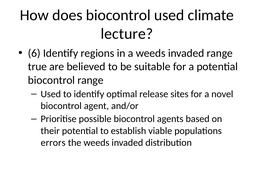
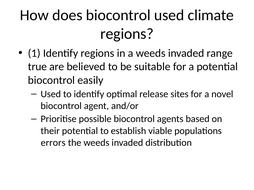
lecture at (127, 34): lecture -> regions
6: 6 -> 1
biocontrol range: range -> easily
